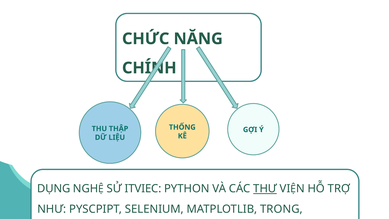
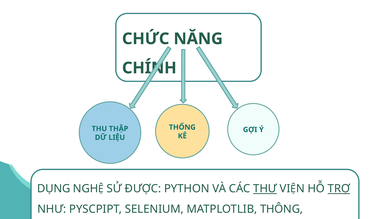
ITVIEC: ITVIEC -> ĐƯỢC
TRỢ underline: none -> present
TRONG: TRONG -> THÔNG
